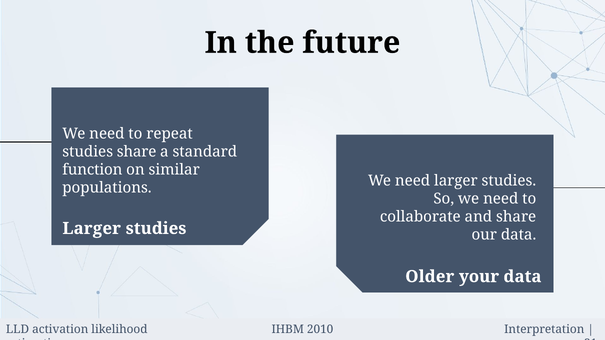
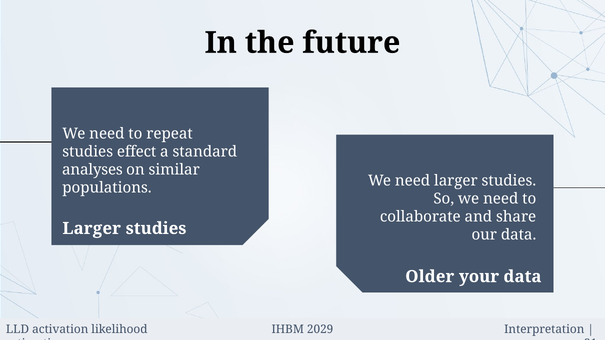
studies share: share -> effect
function: function -> analyses
2010: 2010 -> 2029
